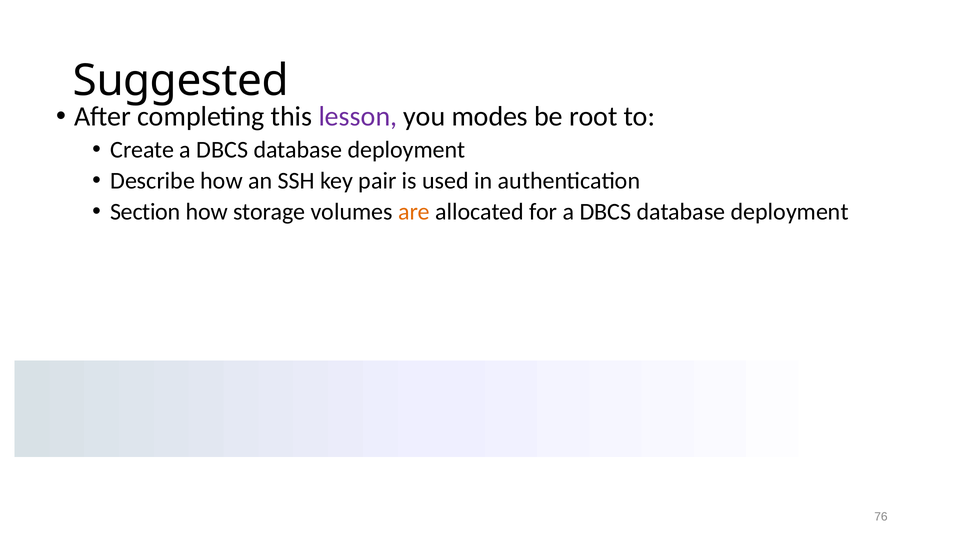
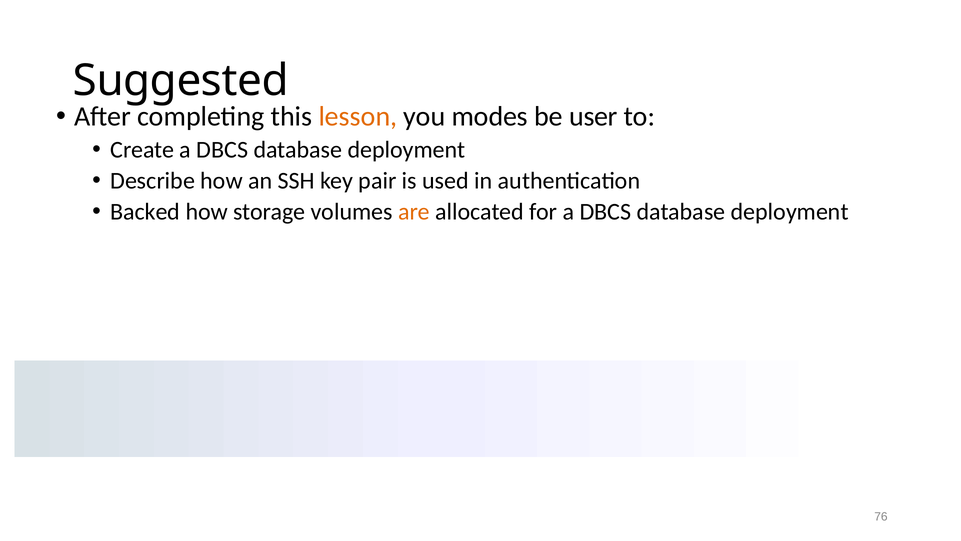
lesson colour: purple -> orange
root: root -> user
Section: Section -> Backed
